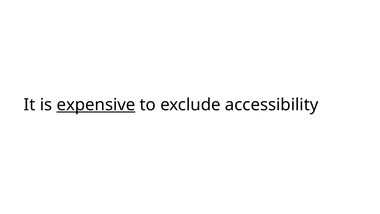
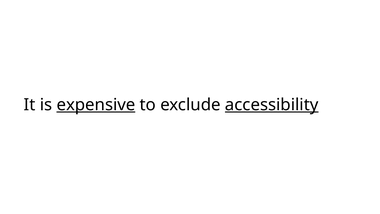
accessibility underline: none -> present
